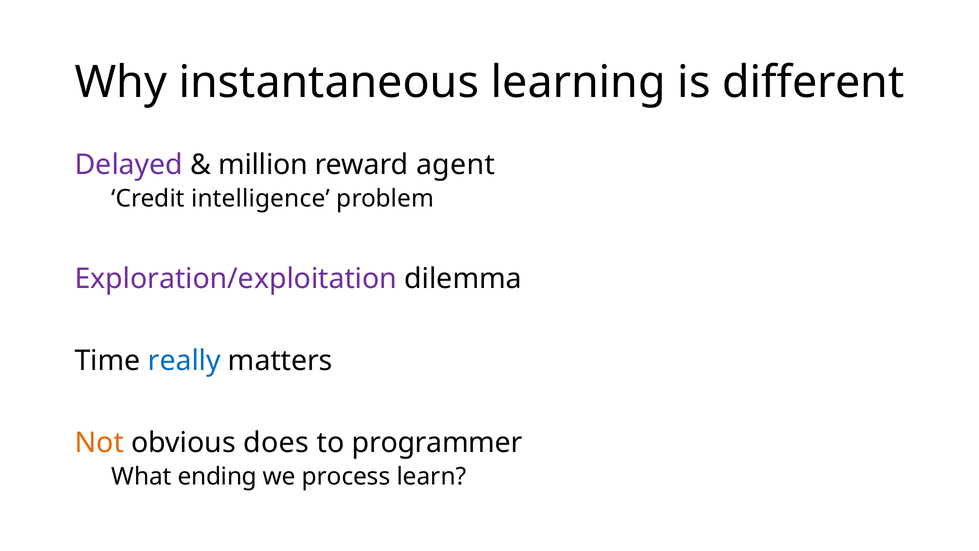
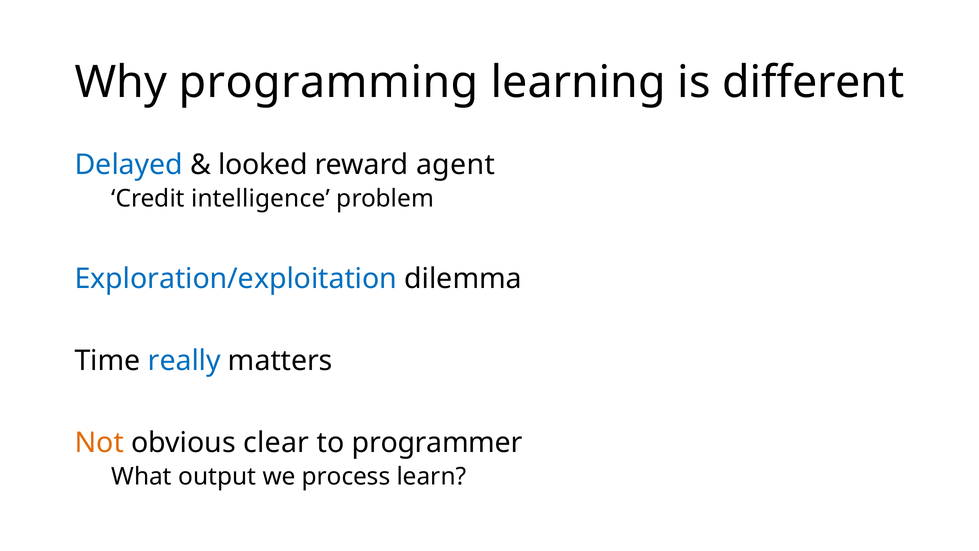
instantaneous: instantaneous -> programming
Delayed colour: purple -> blue
million: million -> looked
Exploration/exploitation colour: purple -> blue
does: does -> clear
ending: ending -> output
